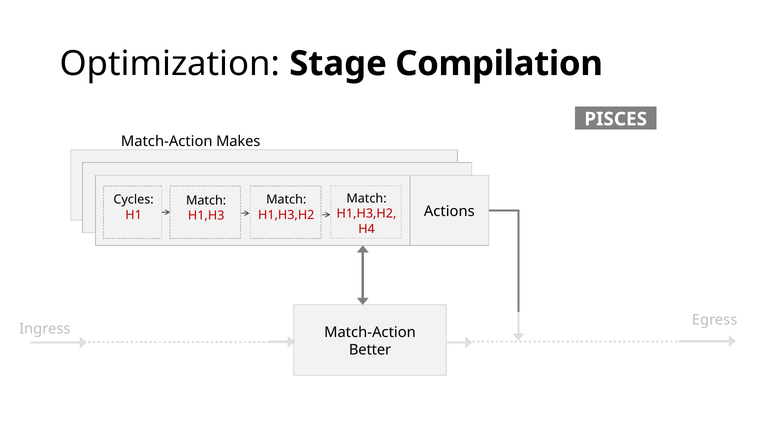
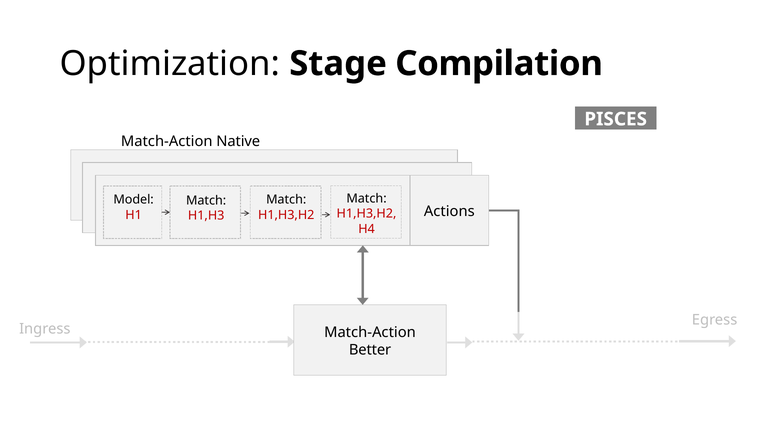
Makes: Makes -> Native
Cycles: Cycles -> Model
